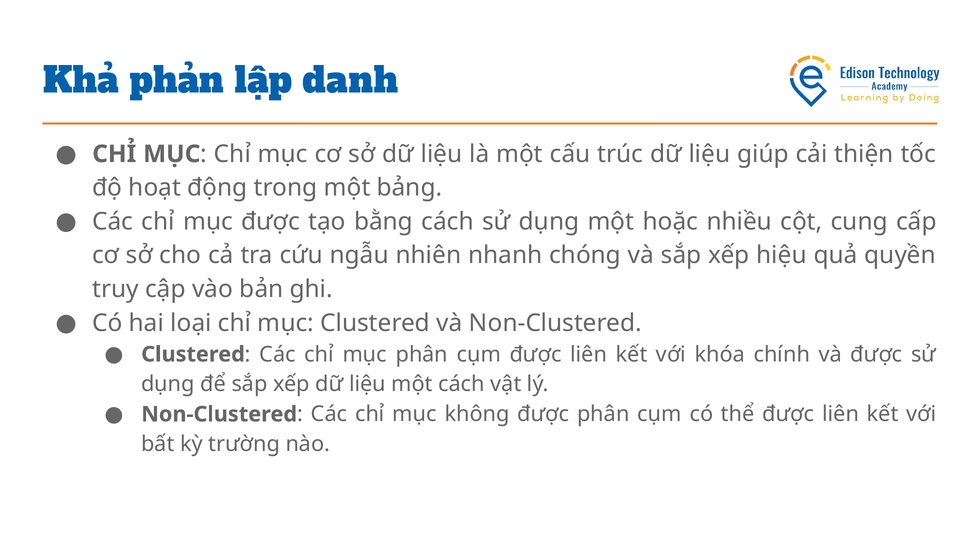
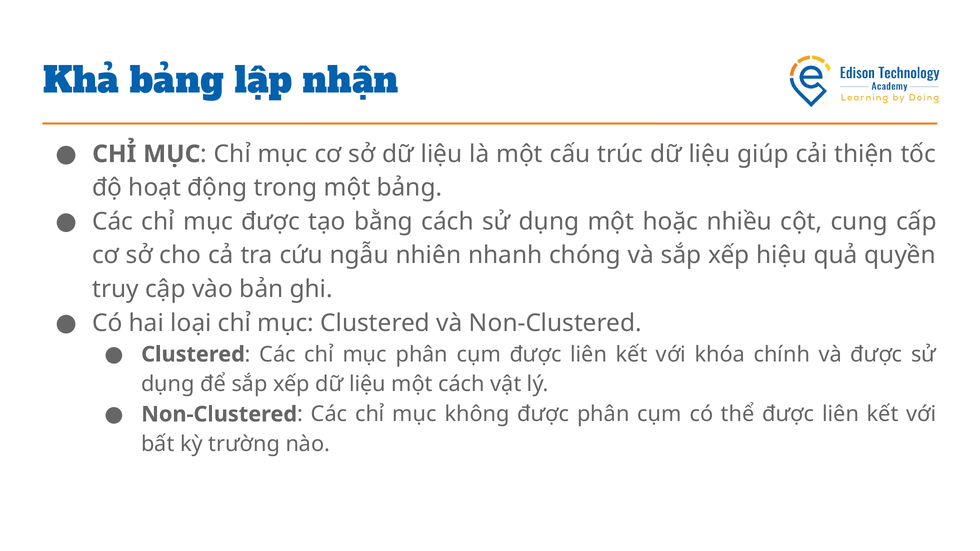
Khả phản: phản -> bảng
danh: danh -> nhận
